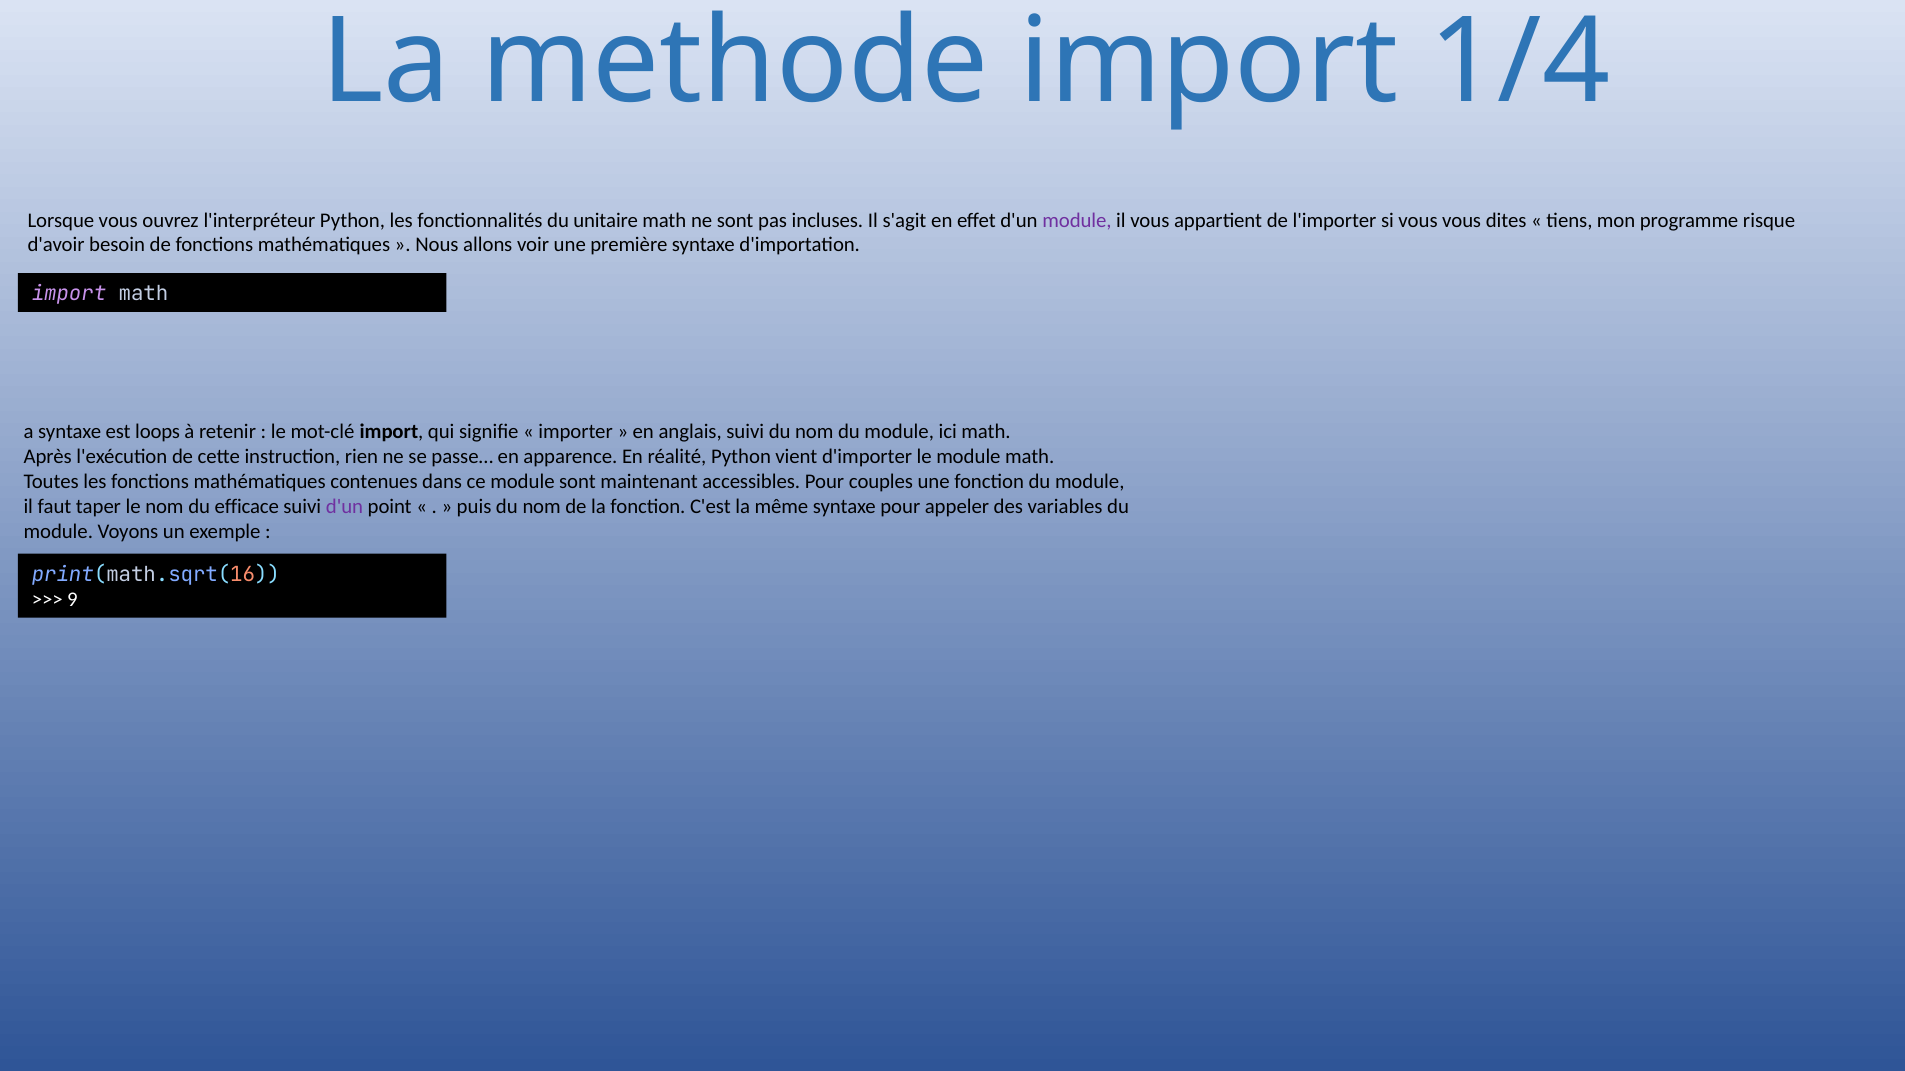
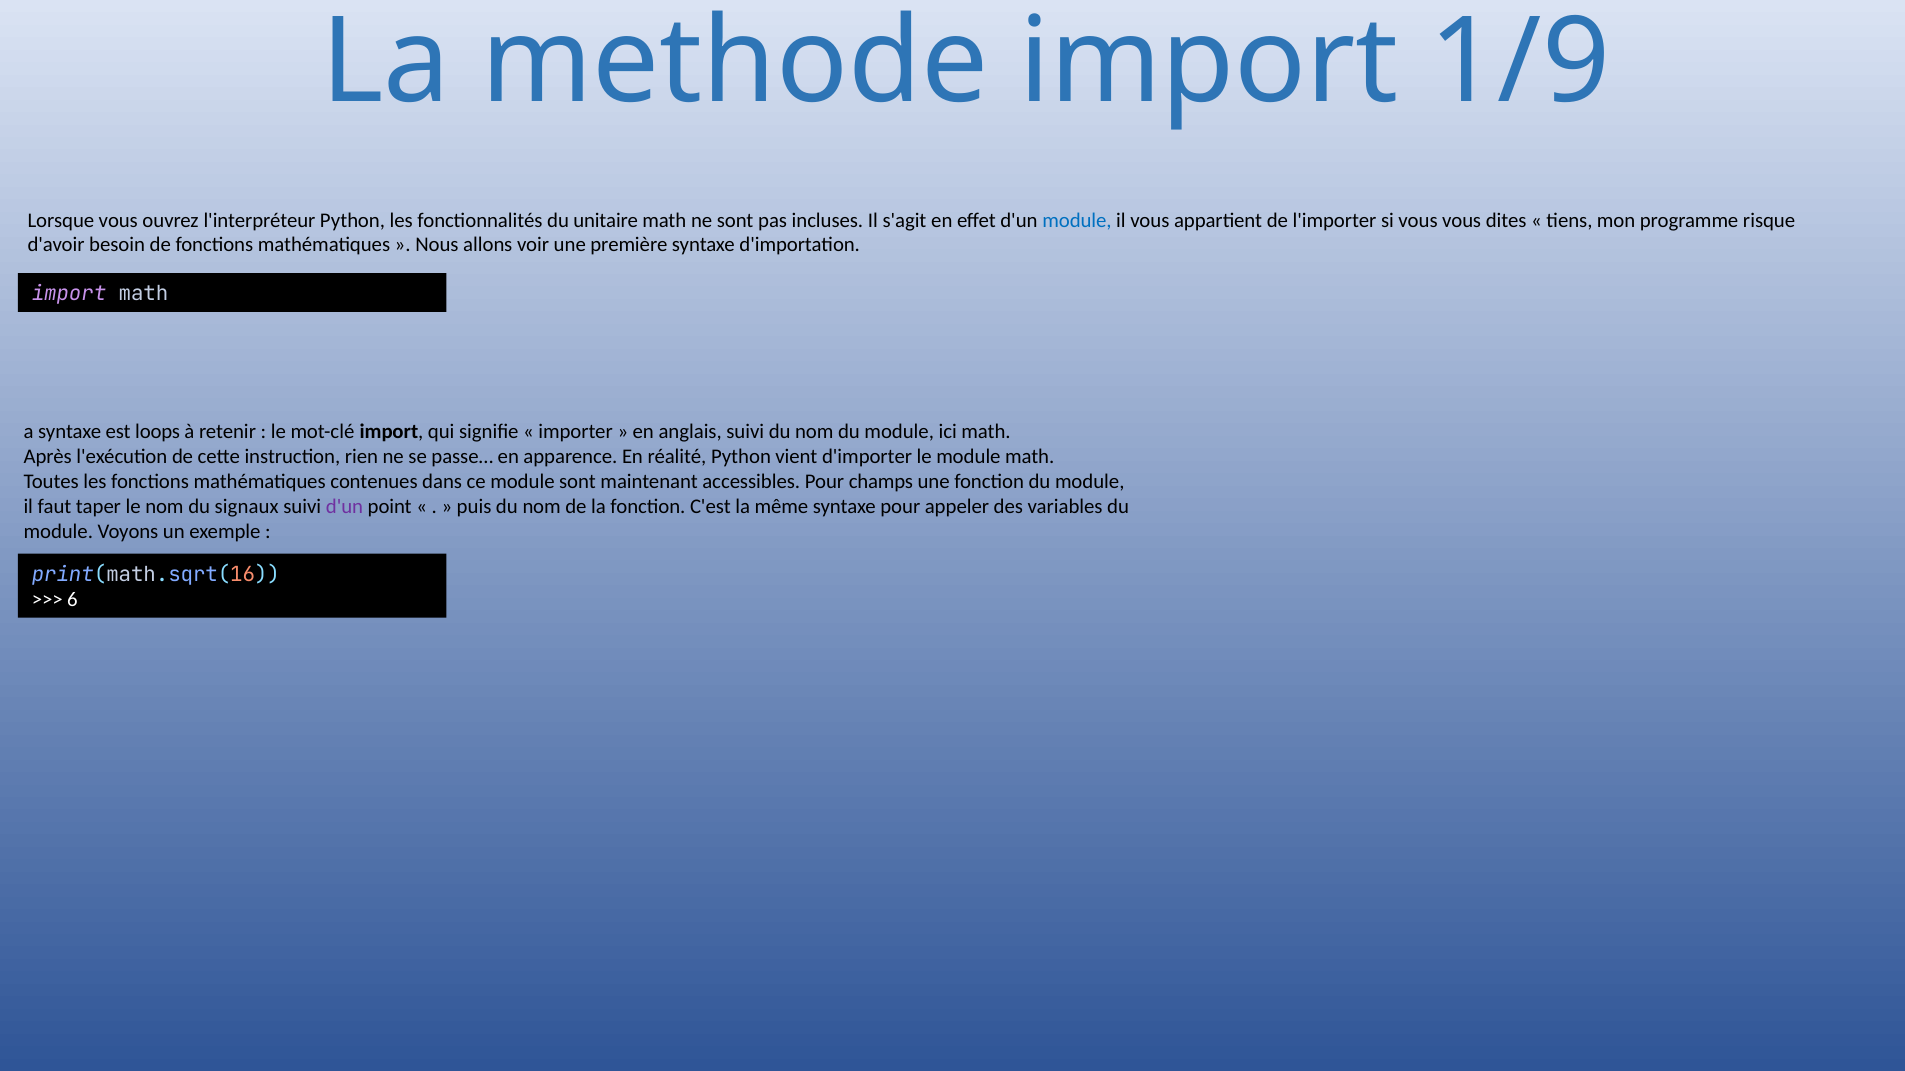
1/4: 1/4 -> 1/9
module at (1077, 220) colour: purple -> blue
couples: couples -> champs
efficace: efficace -> signaux
9: 9 -> 6
